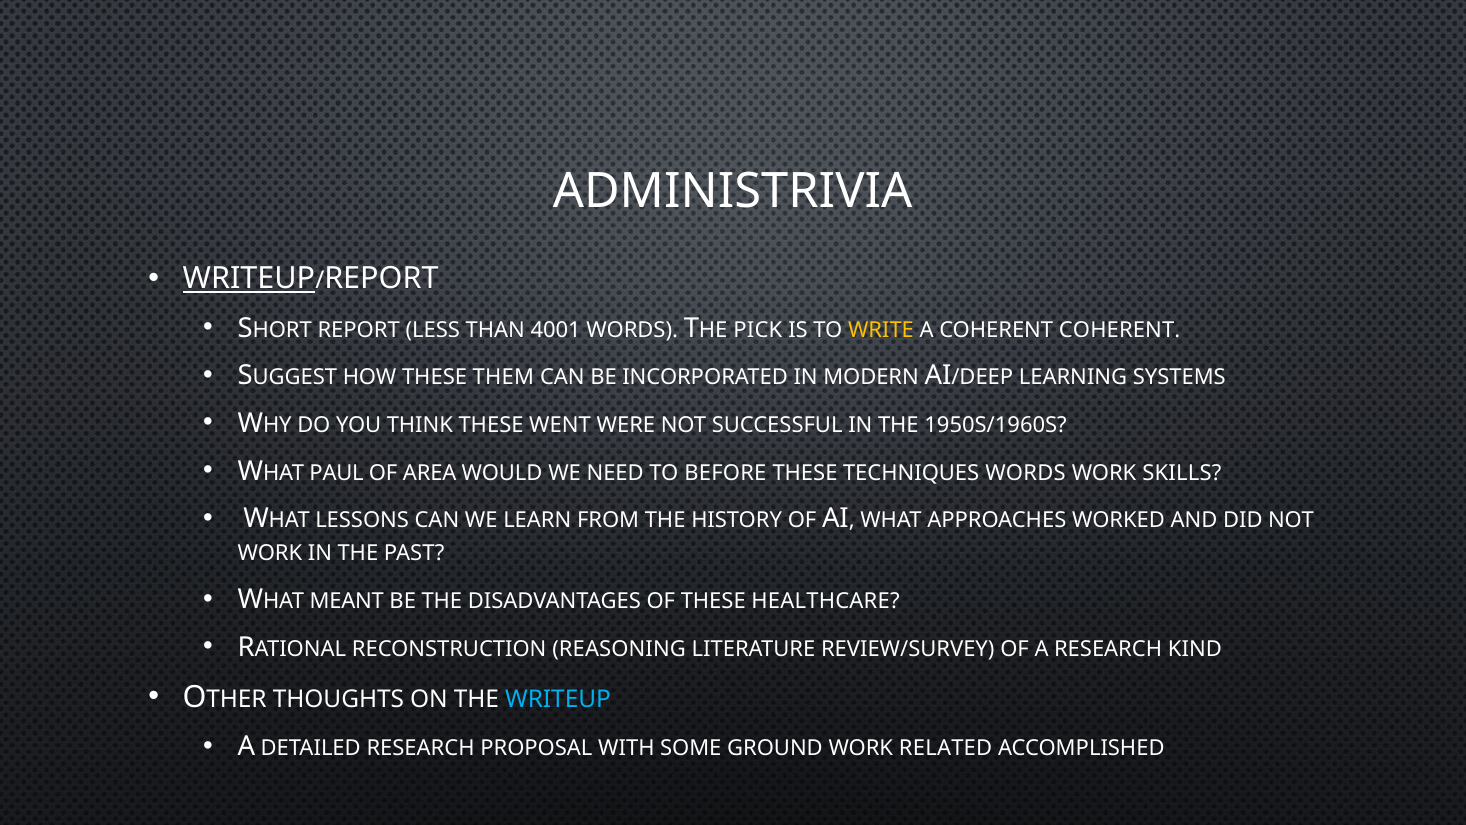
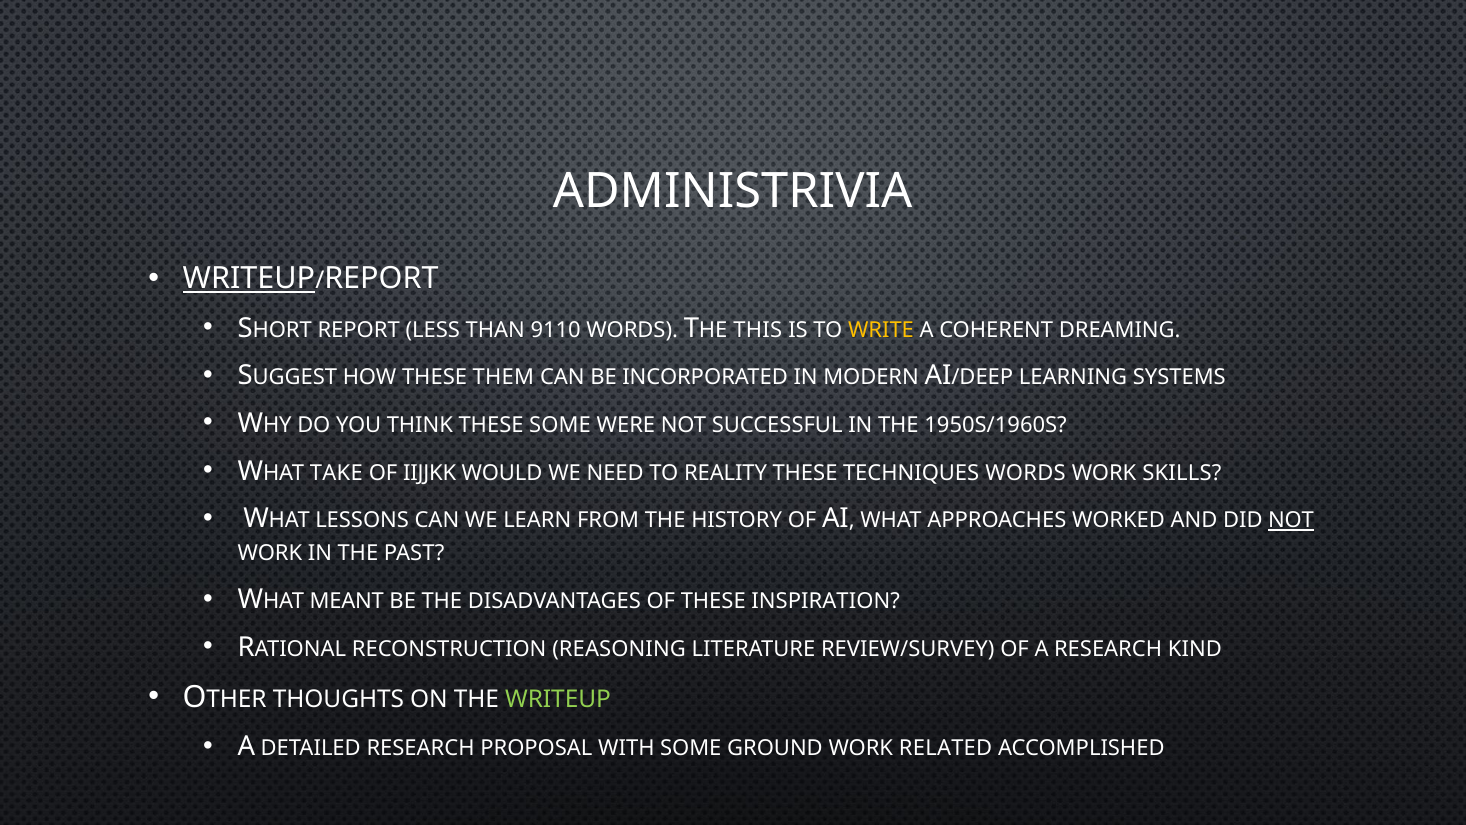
4001: 4001 -> 9110
PICK: PICK -> THIS
COHERENT COHERENT: COHERENT -> DREAMING
THESE WENT: WENT -> SOME
PAUL: PAUL -> TAKE
AREA: AREA -> IIJJKK
BEFORE: BEFORE -> REALITY
NOT at (1291, 520) underline: none -> present
HEALTHCARE: HEALTHCARE -> INSPIRATION
WRITEUP at (558, 699) colour: light blue -> light green
